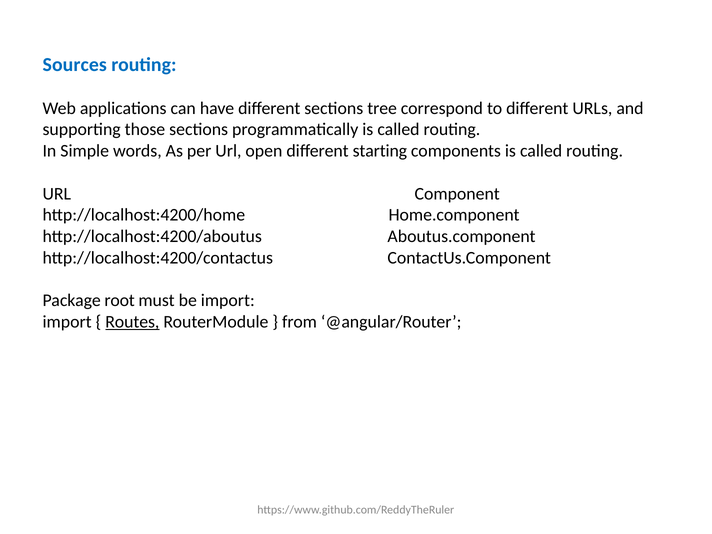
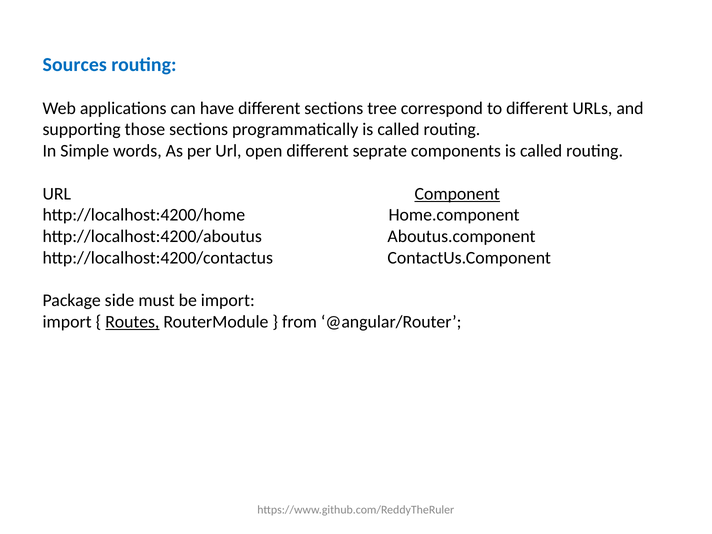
starting: starting -> seprate
Component underline: none -> present
root: root -> side
